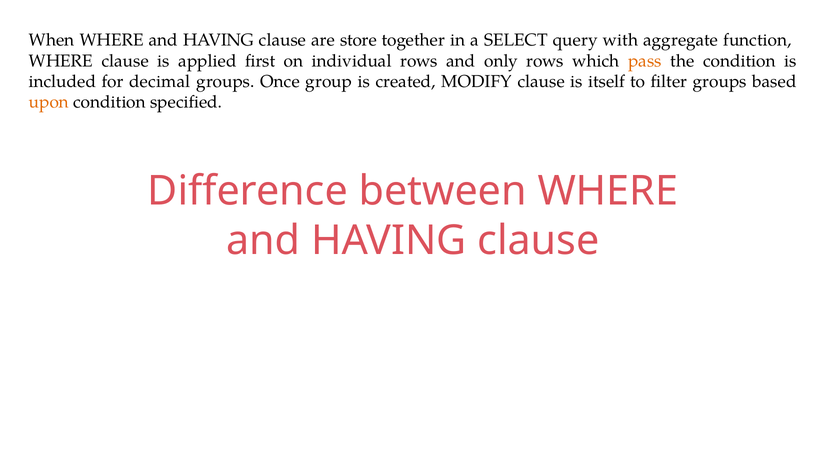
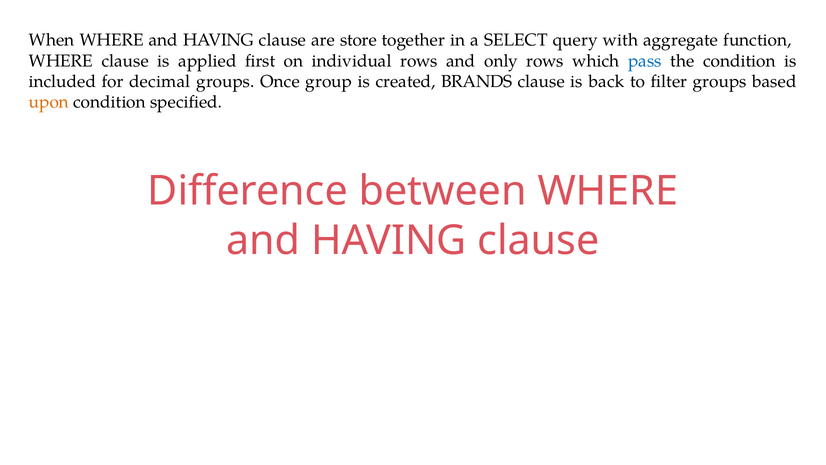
pass colour: orange -> blue
MODIFY: MODIFY -> BRANDS
itself: itself -> back
